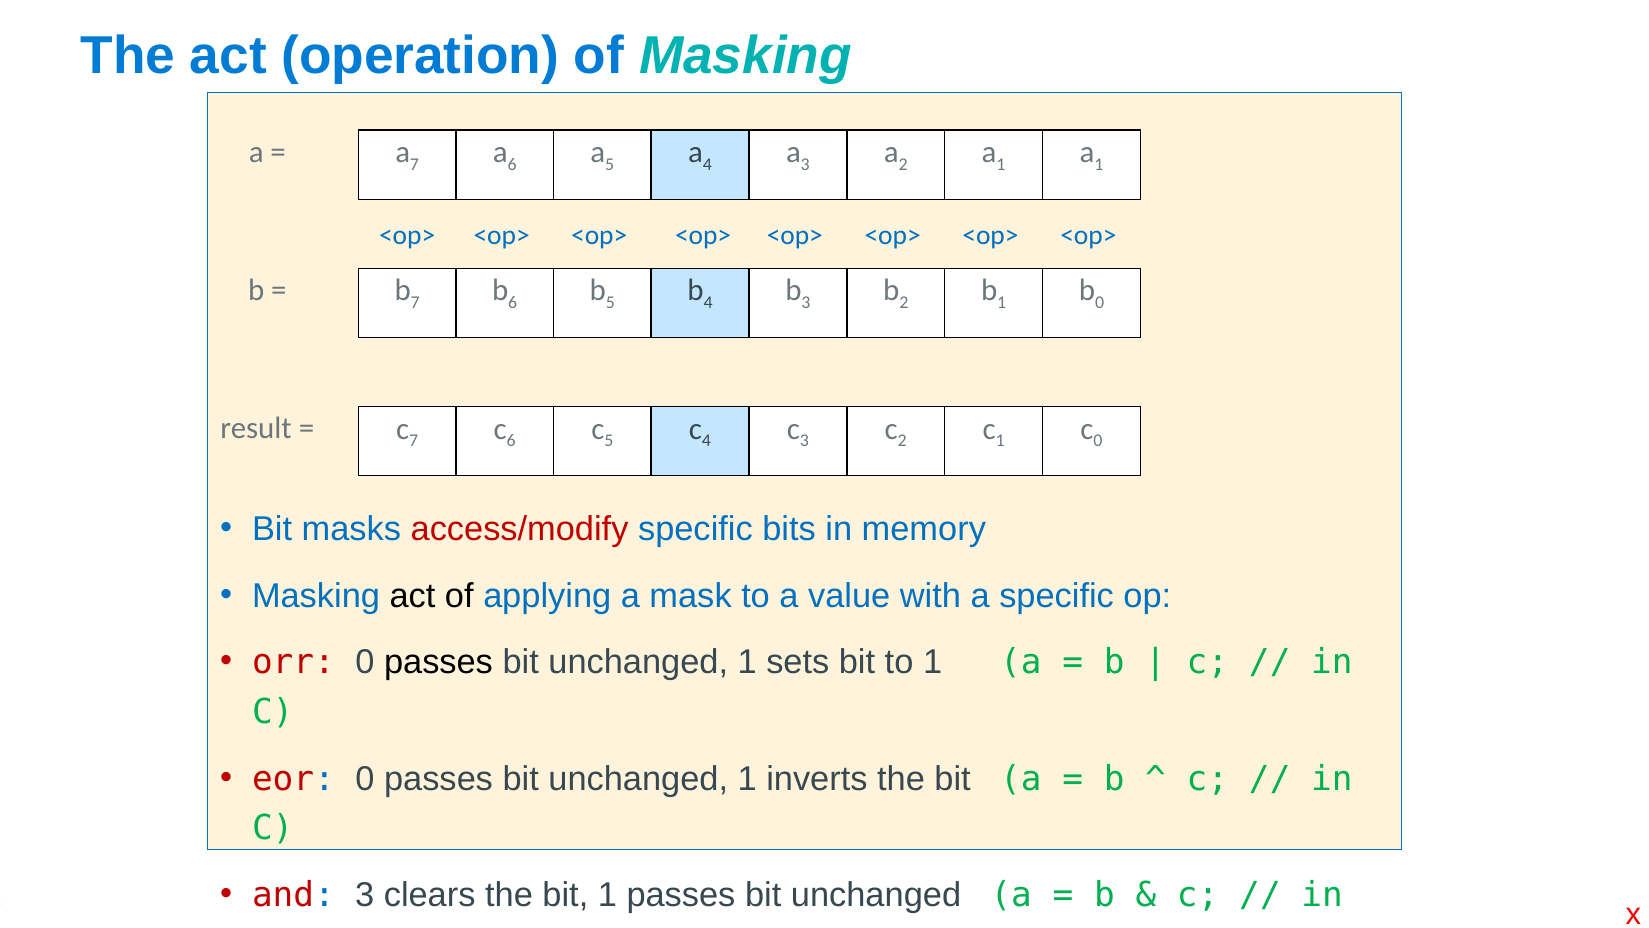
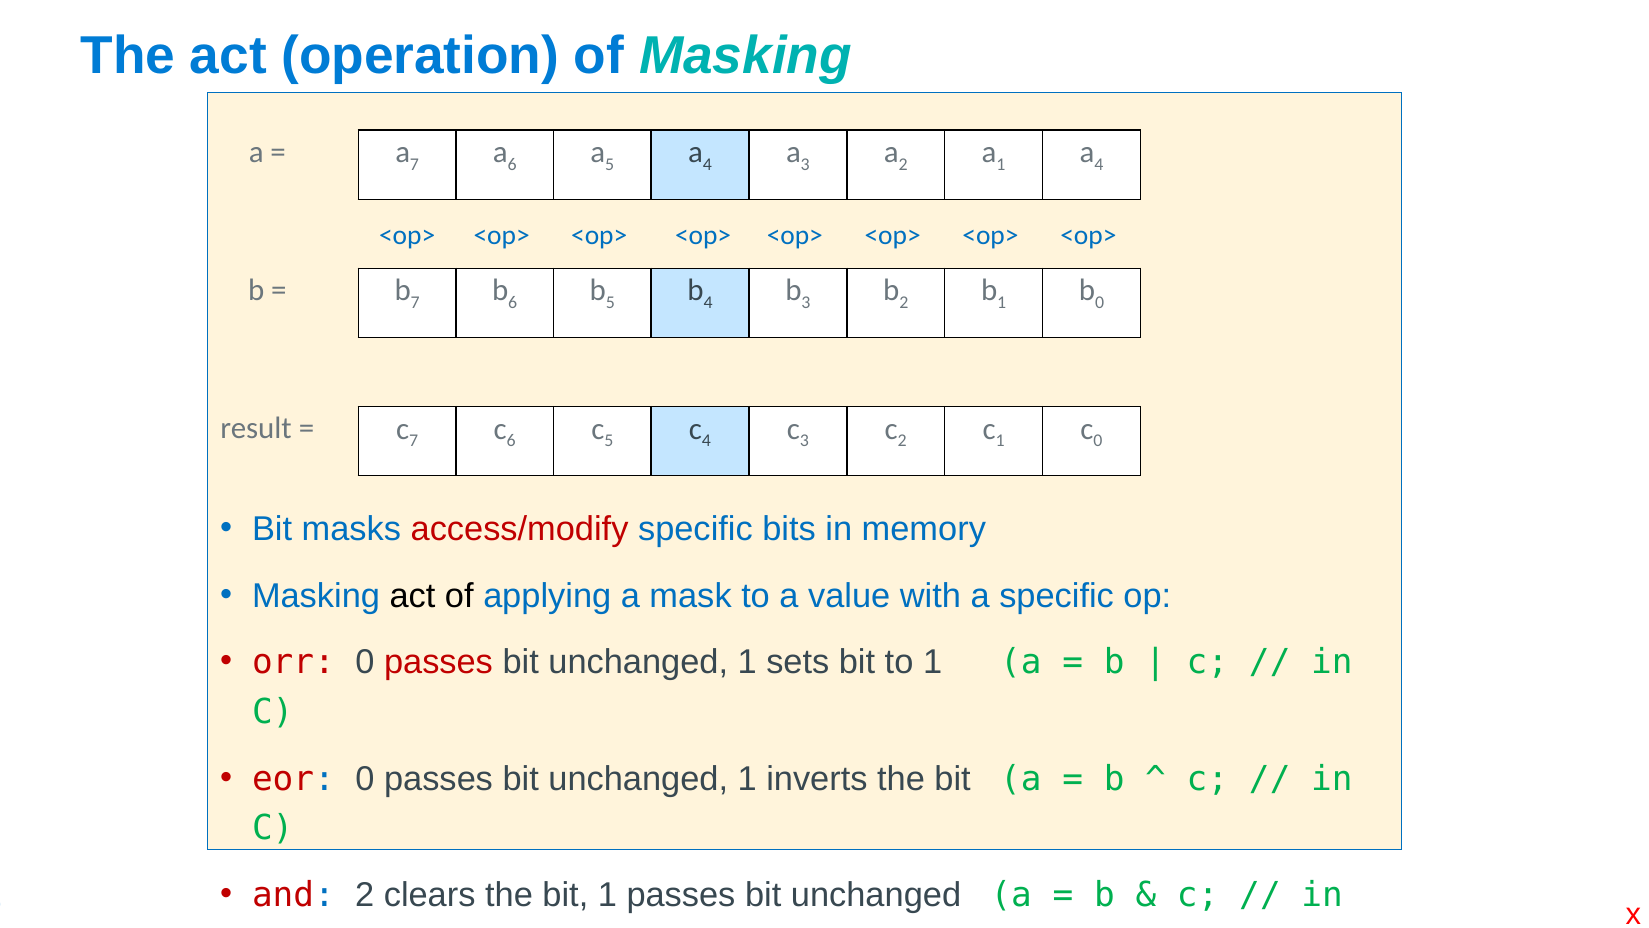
1 a 1: 1 -> 4
passes at (439, 662) colour: black -> red
and 3: 3 -> 2
